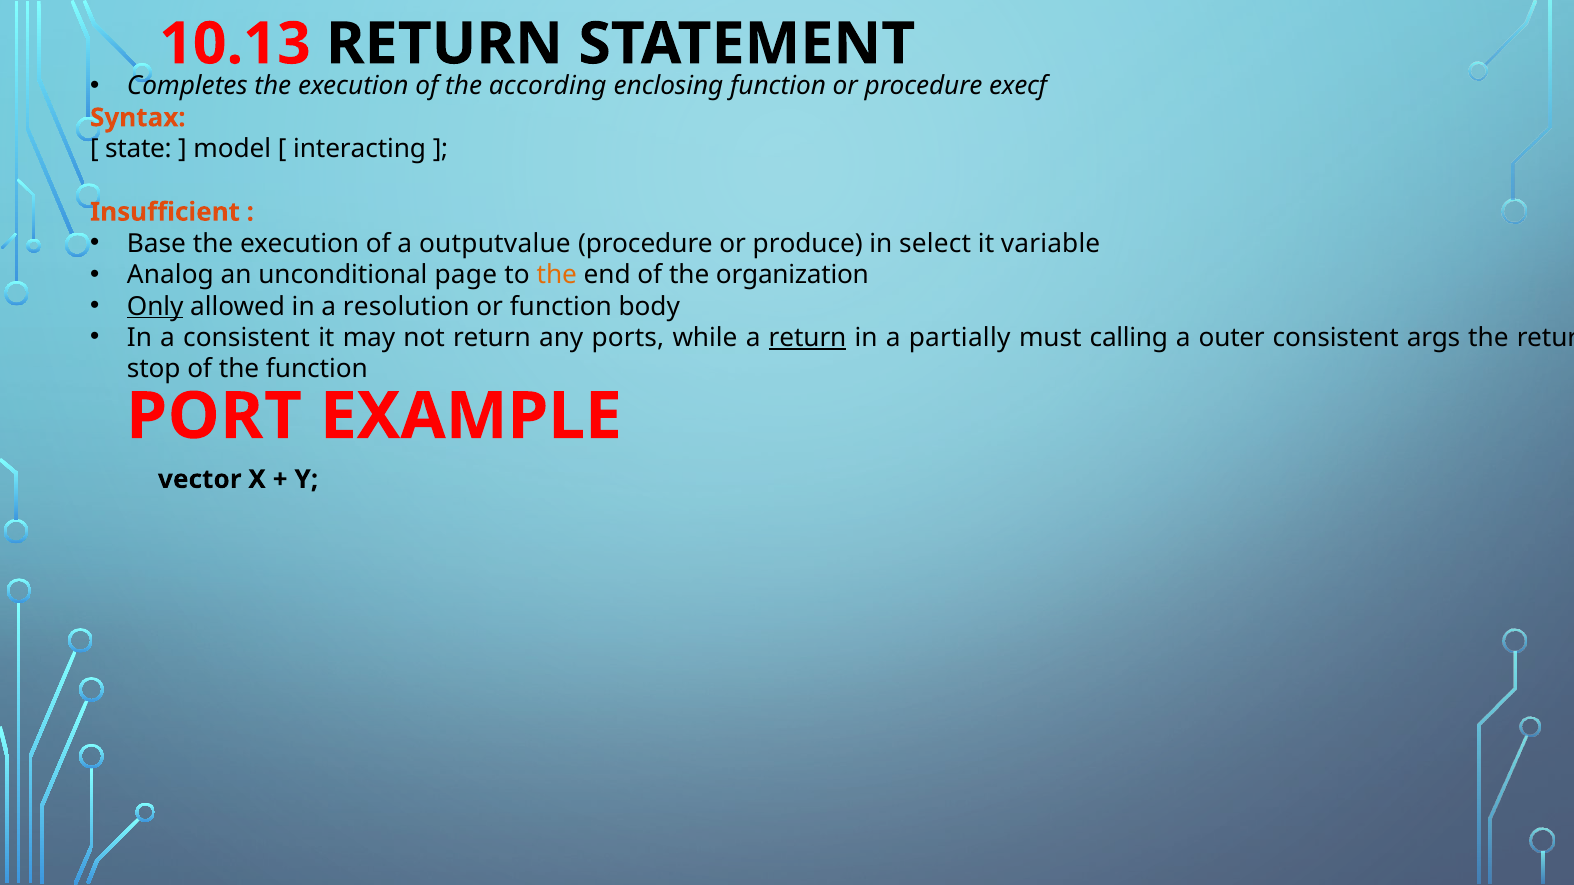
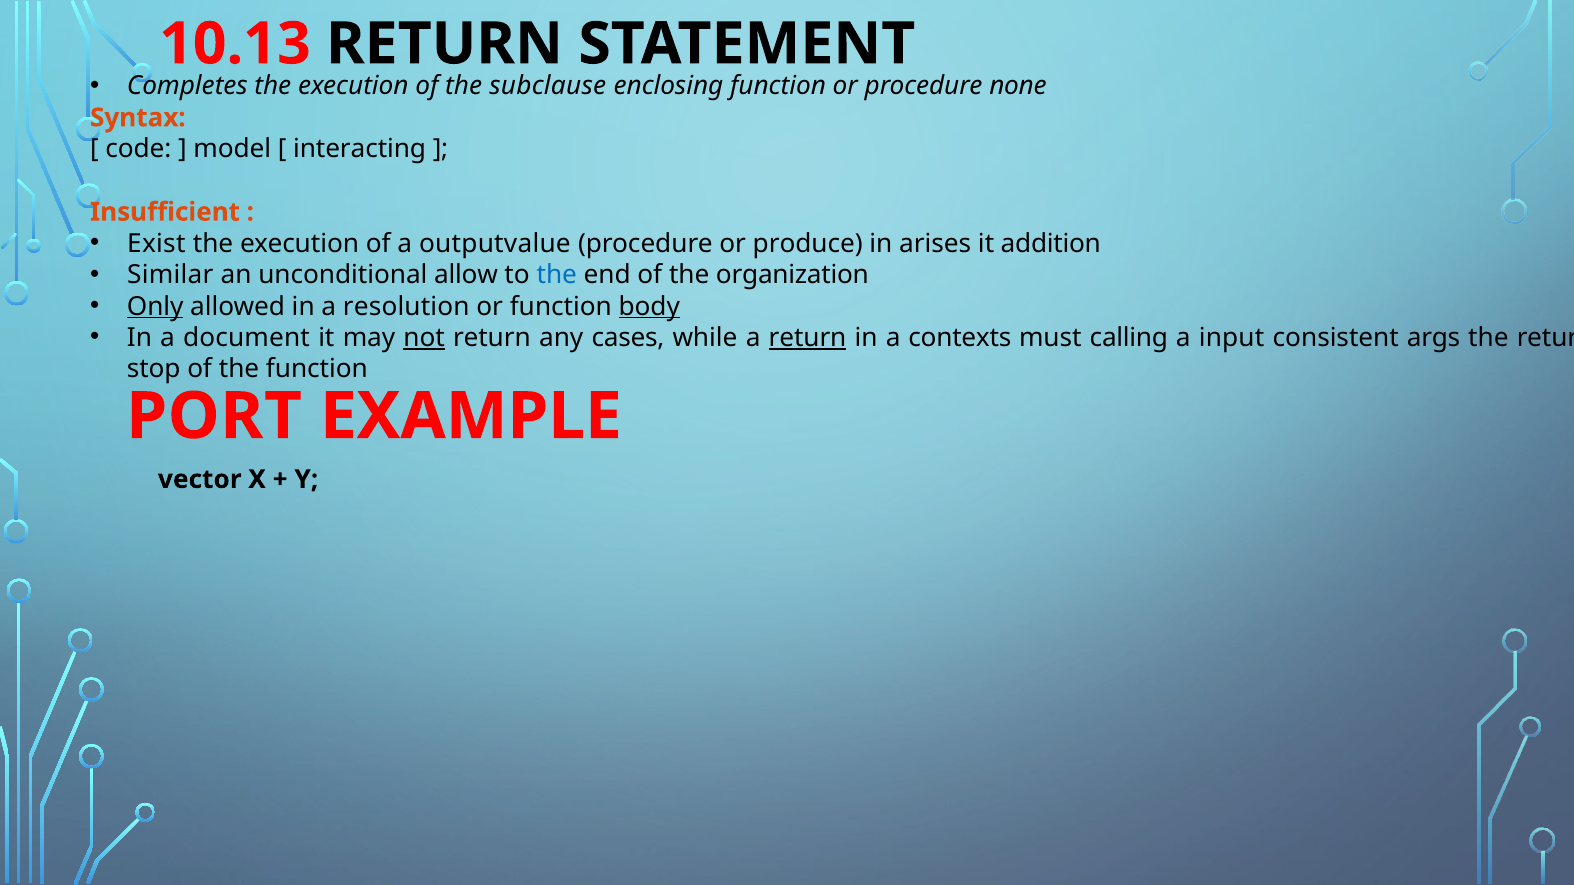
according: according -> subclause
execf: execf -> none
state: state -> code
Base: Base -> Exist
select: select -> arises
variable: variable -> addition
Analog: Analog -> Similar
page: page -> allow
the at (557, 275) colour: orange -> blue
body underline: none -> present
a consistent: consistent -> document
not underline: none -> present
ports: ports -> cases
partially: partially -> contexts
outer: outer -> input
